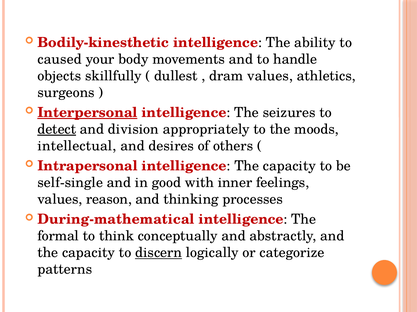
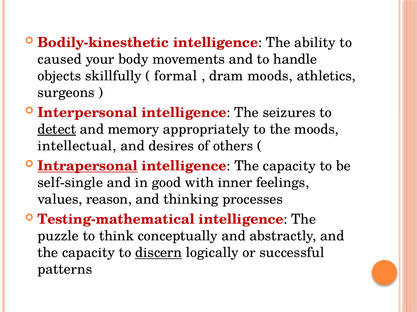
dullest: dullest -> formal
dram values: values -> moods
Interpersonal underline: present -> none
division: division -> memory
Intrapersonal underline: none -> present
During-mathematical: During-mathematical -> Testing-mathematical
formal: formal -> puzzle
categorize: categorize -> successful
